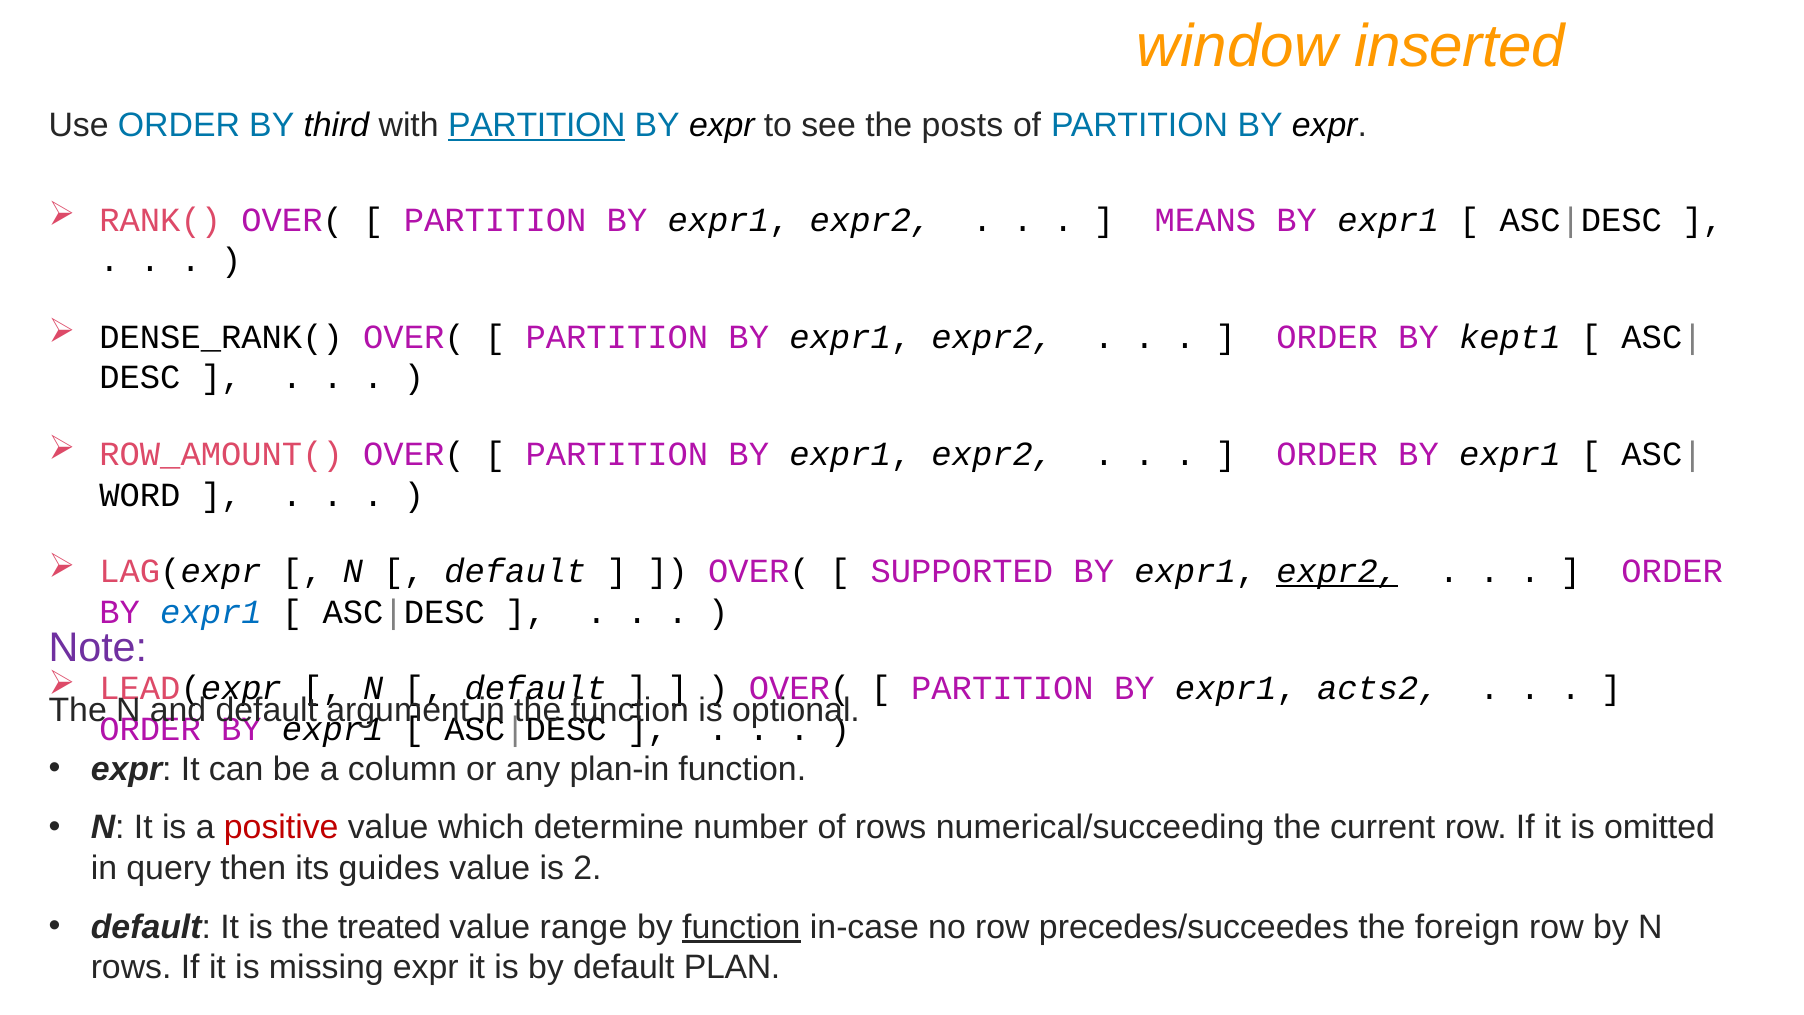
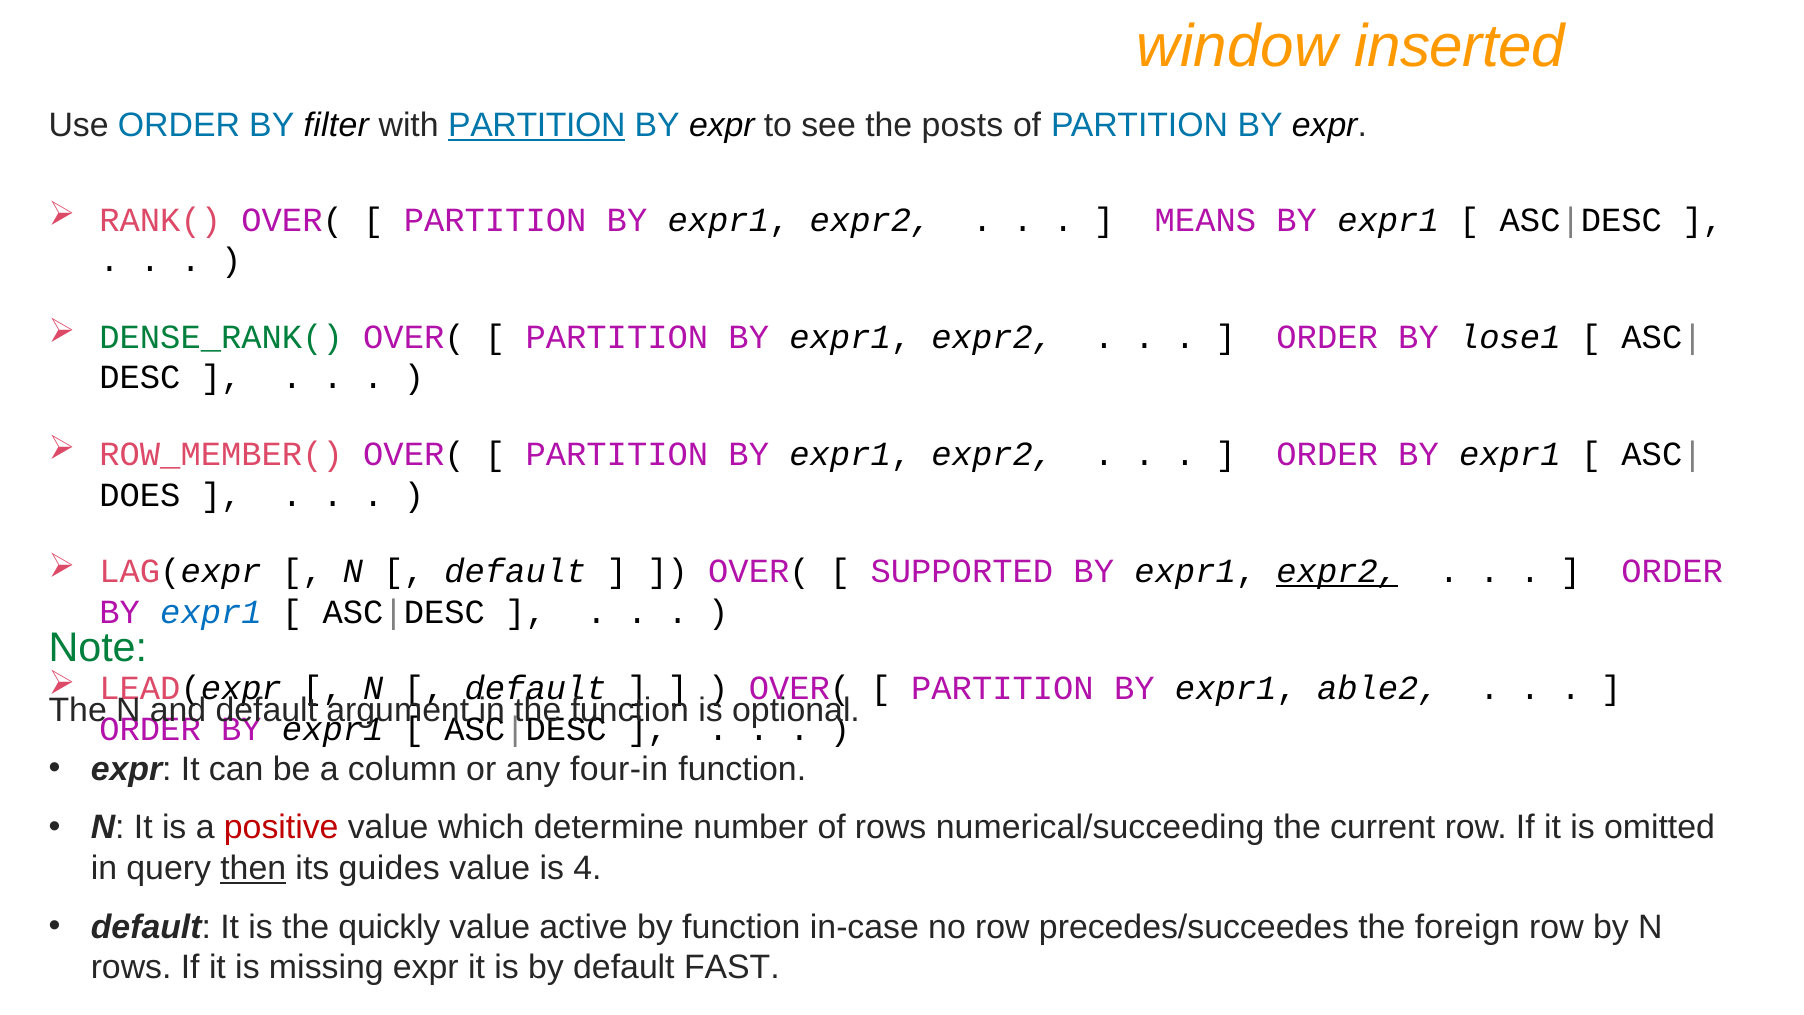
third: third -> filter
DENSE_RANK( colour: black -> green
kept1: kept1 -> lose1
ROW_AMOUNT(: ROW_AMOUNT( -> ROW_MEMBER(
WORD: WORD -> DOES
Note colour: purple -> green
acts2: acts2 -> able2
plan-in: plan-in -> four-in
then underline: none -> present
2: 2 -> 4
treated: treated -> quickly
range: range -> active
function at (741, 927) underline: present -> none
PLAN: PLAN -> FAST
